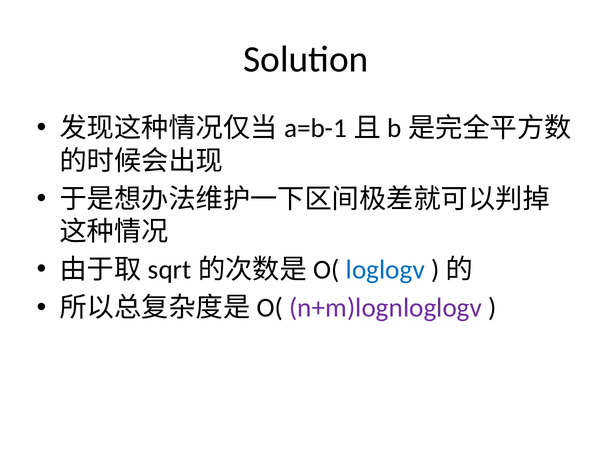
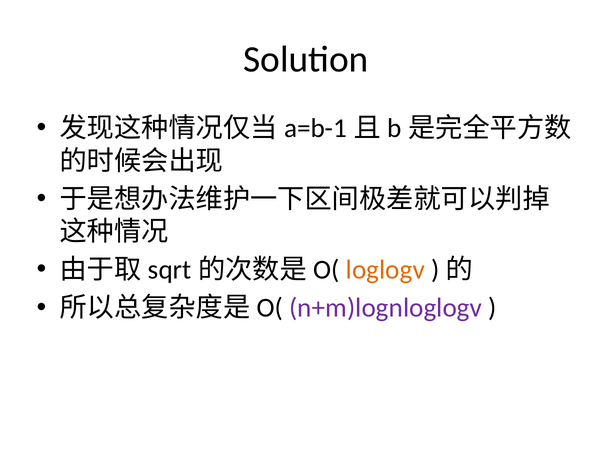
loglogv colour: blue -> orange
